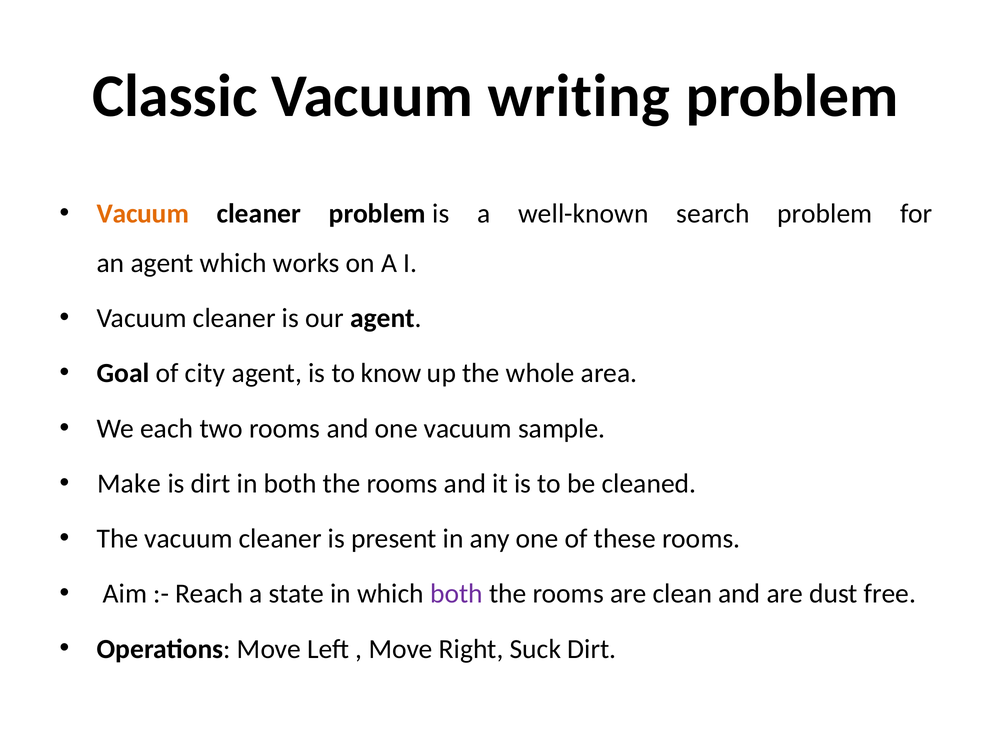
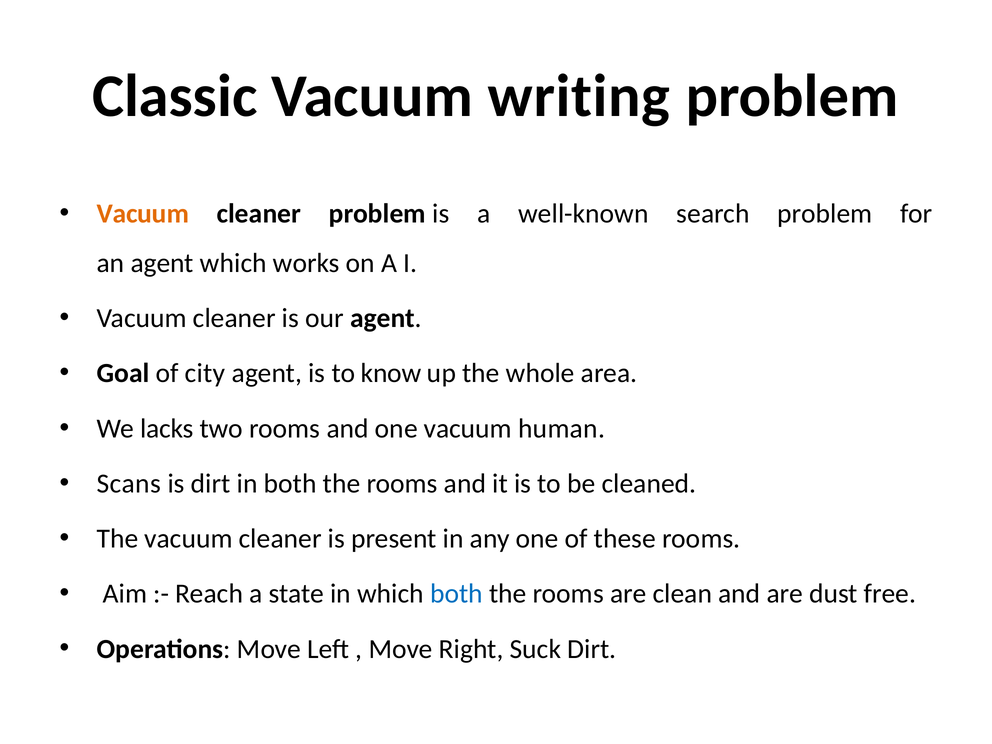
each: each -> lacks
sample: sample -> human
Make: Make -> Scans
both at (456, 594) colour: purple -> blue
